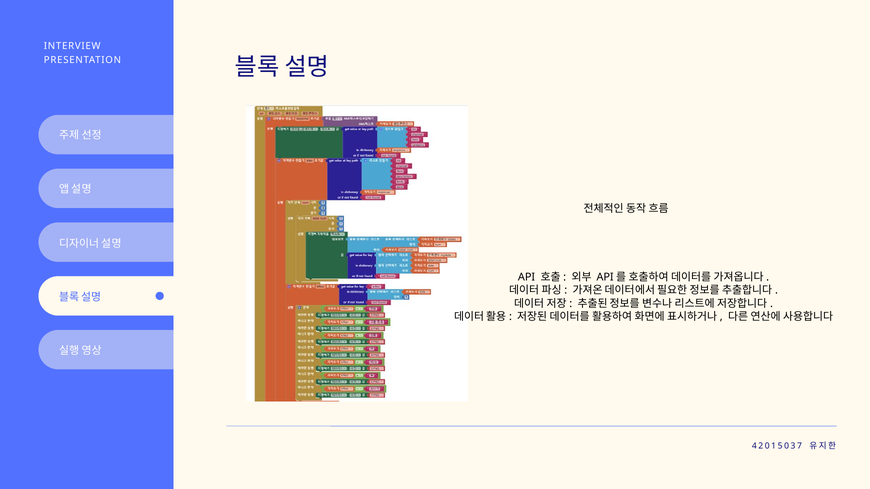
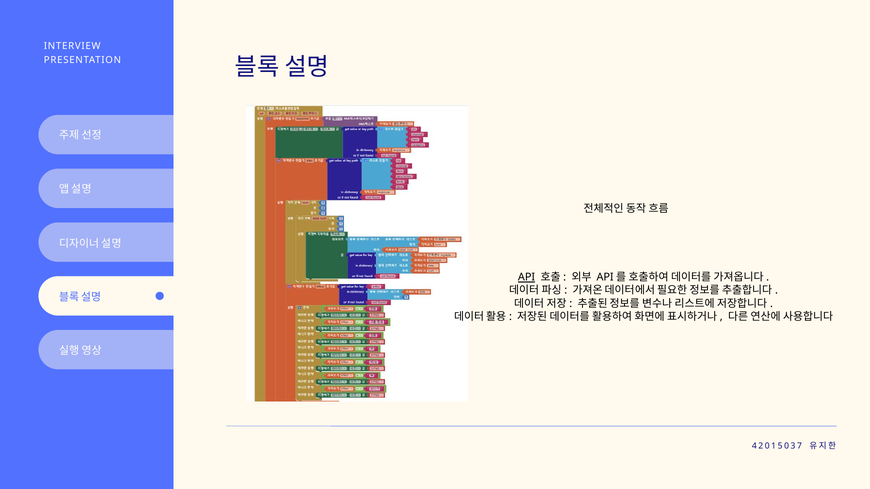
API underline: none -> present
